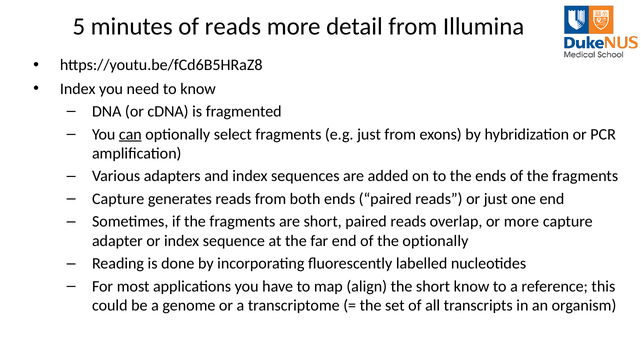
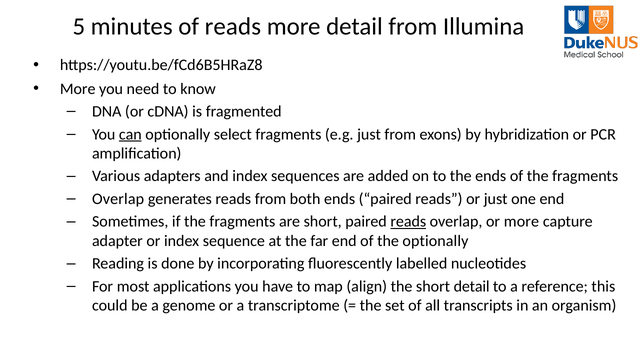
Index at (78, 89): Index -> More
Capture at (118, 199): Capture -> Overlap
reads at (408, 222) underline: none -> present
short know: know -> detail
